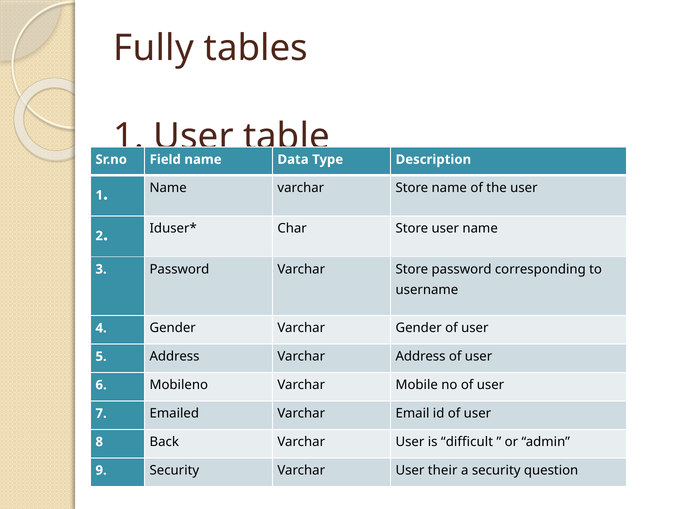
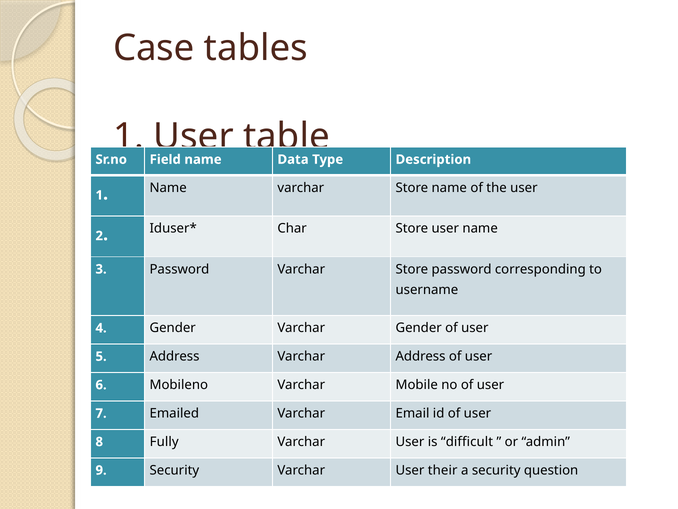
Fully: Fully -> Case
Back: Back -> Fully
